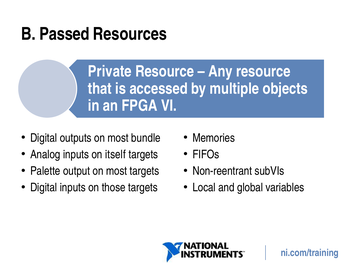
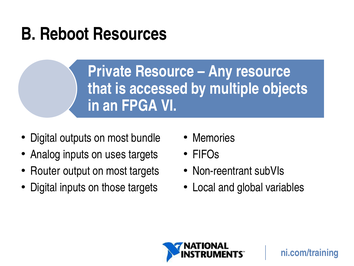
Passed: Passed -> Reboot
itself: itself -> uses
Palette: Palette -> Router
